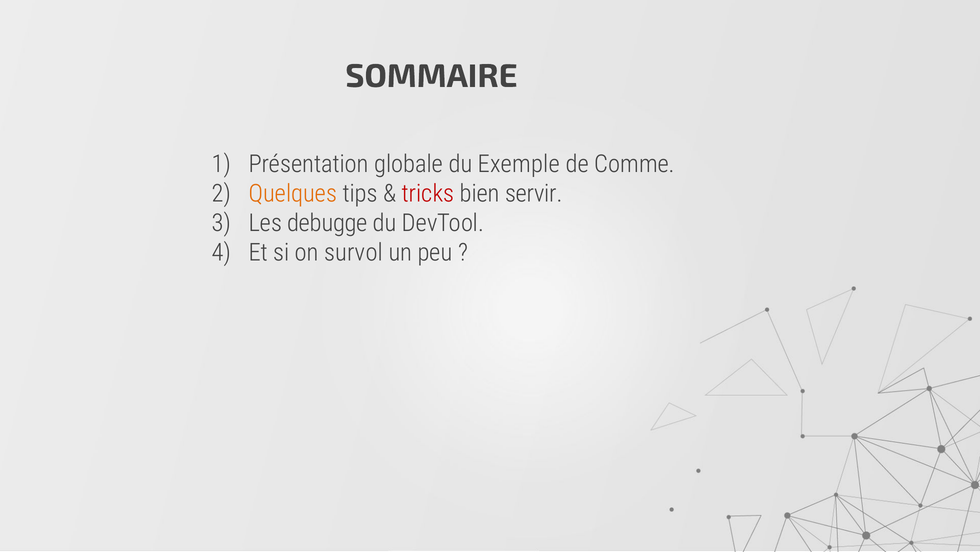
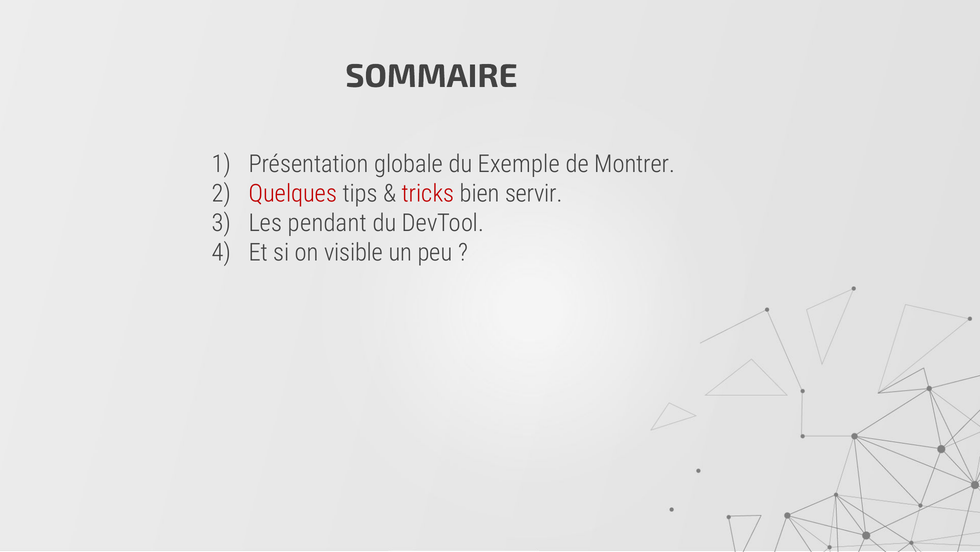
Comme: Comme -> Montrer
Quelques colour: orange -> red
debugge: debugge -> pendant
survol: survol -> visible
